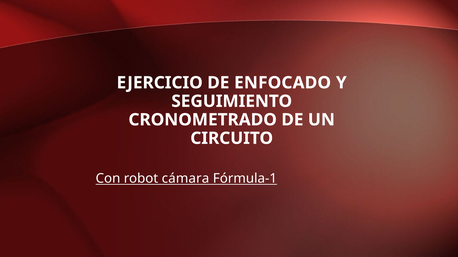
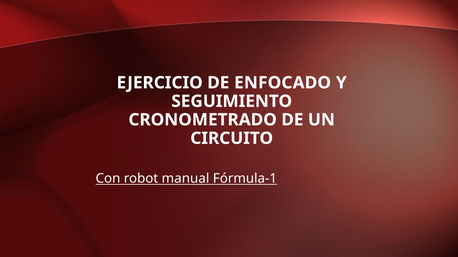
cámara: cámara -> manual
